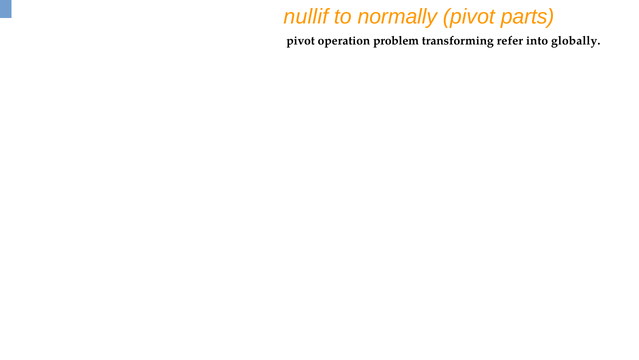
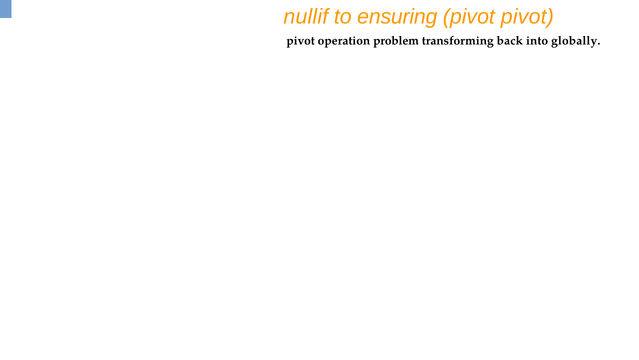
normally: normally -> ensuring
parts at (528, 17): parts -> pivot
refer: refer -> back
